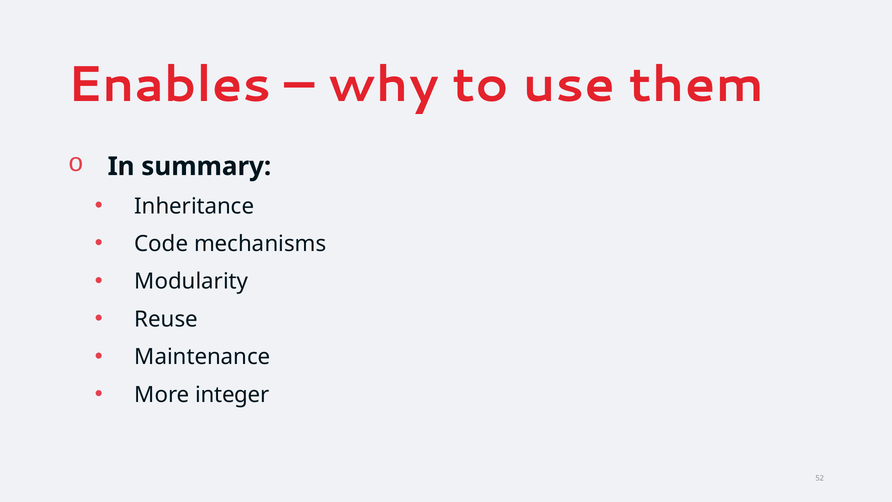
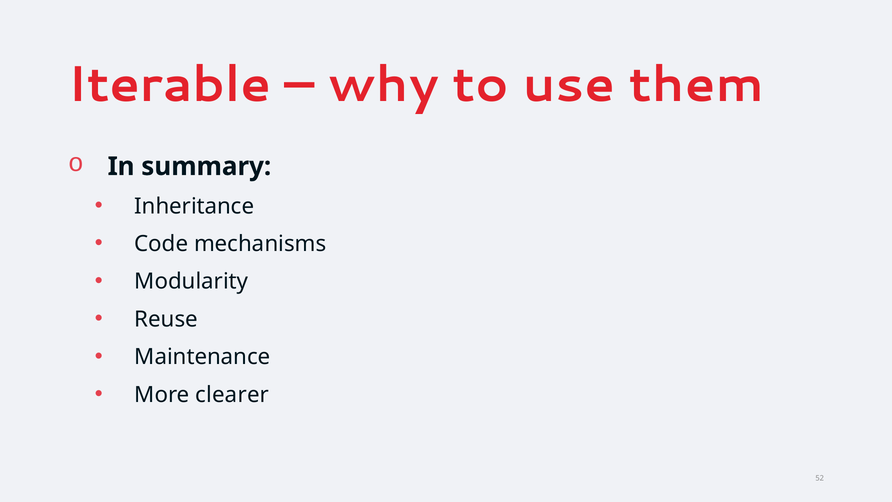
Enables: Enables -> Iterable
integer: integer -> clearer
